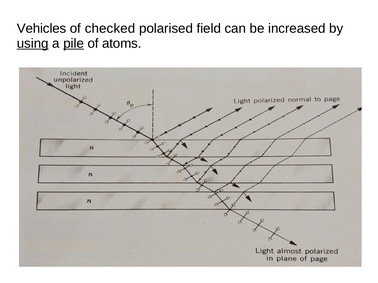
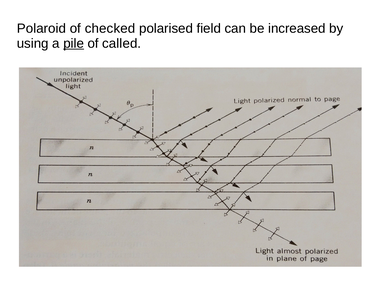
Vehicles: Vehicles -> Polaroid
using underline: present -> none
atoms: atoms -> called
